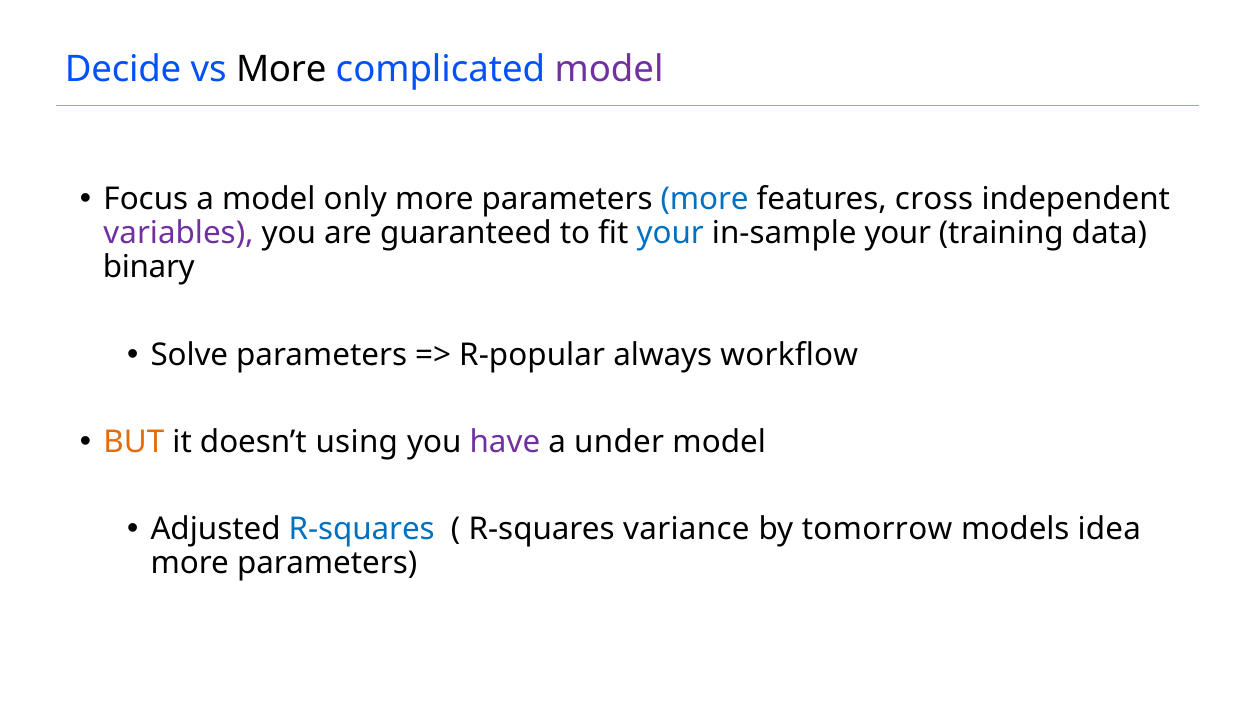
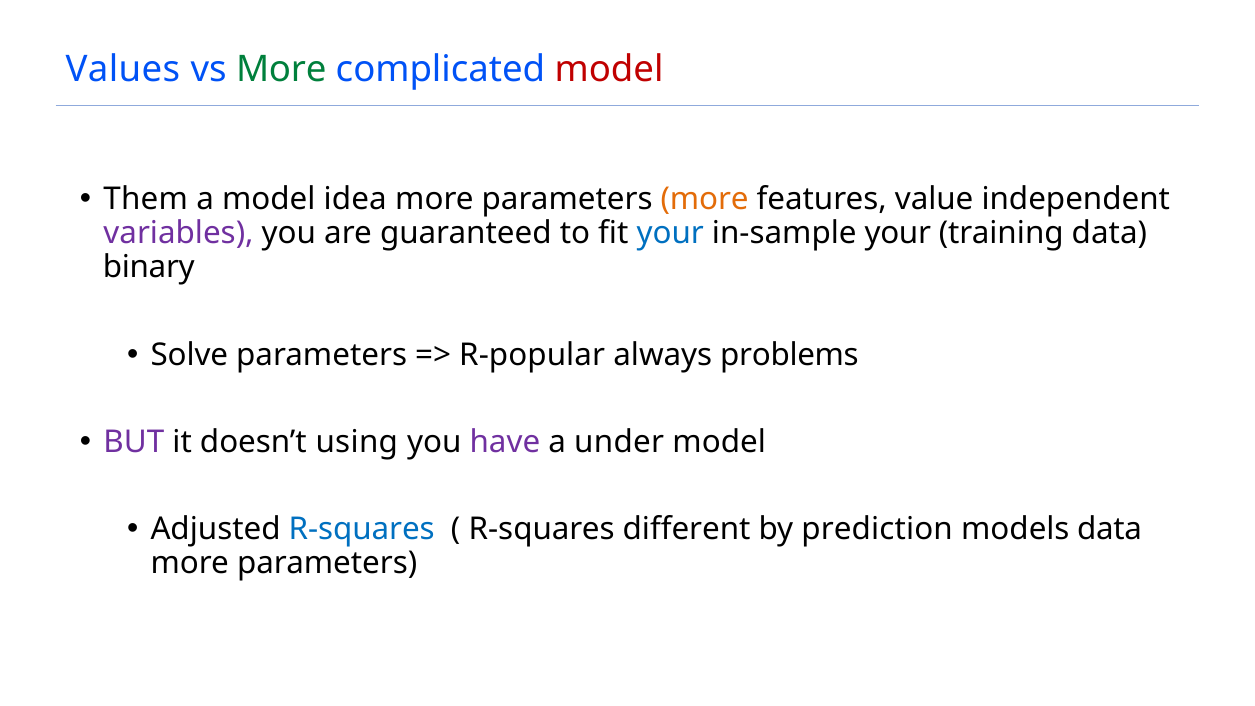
Decide: Decide -> Values
More at (281, 70) colour: black -> green
model at (609, 70) colour: purple -> red
Focus: Focus -> Them
only: only -> idea
more at (705, 200) colour: blue -> orange
cross: cross -> value
workflow: workflow -> problems
BUT colour: orange -> purple
variance: variance -> different
tomorrow: tomorrow -> prediction
models idea: idea -> data
